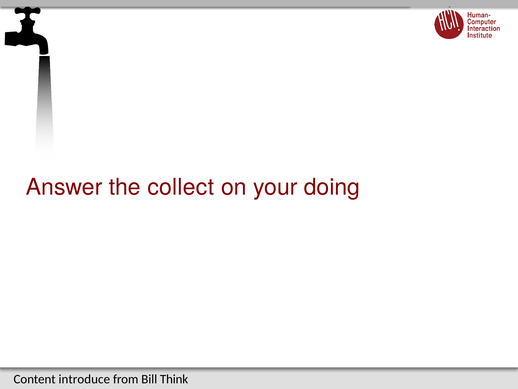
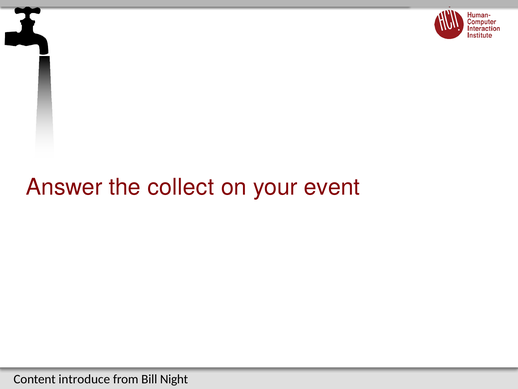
doing: doing -> event
Think: Think -> Night
